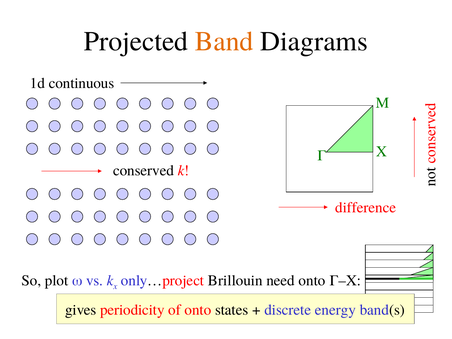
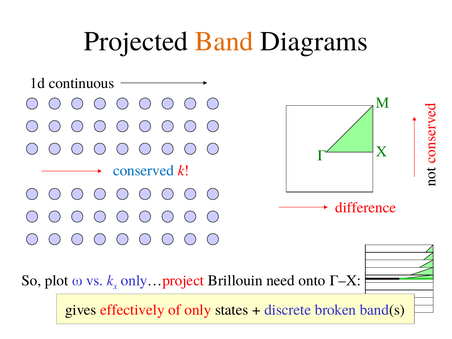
conserved colour: black -> blue
periodicity: periodicity -> effectively
of onto: onto -> only
energy: energy -> broken
